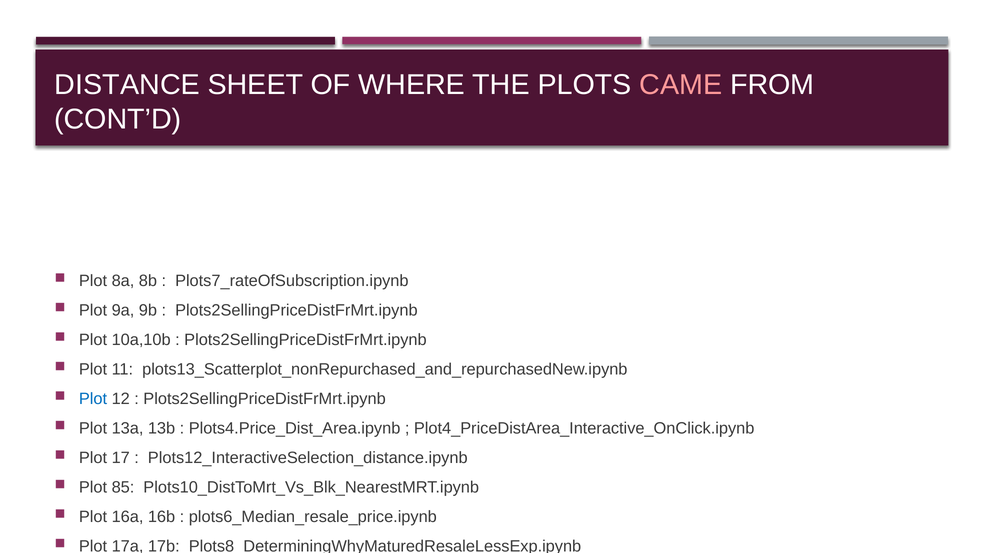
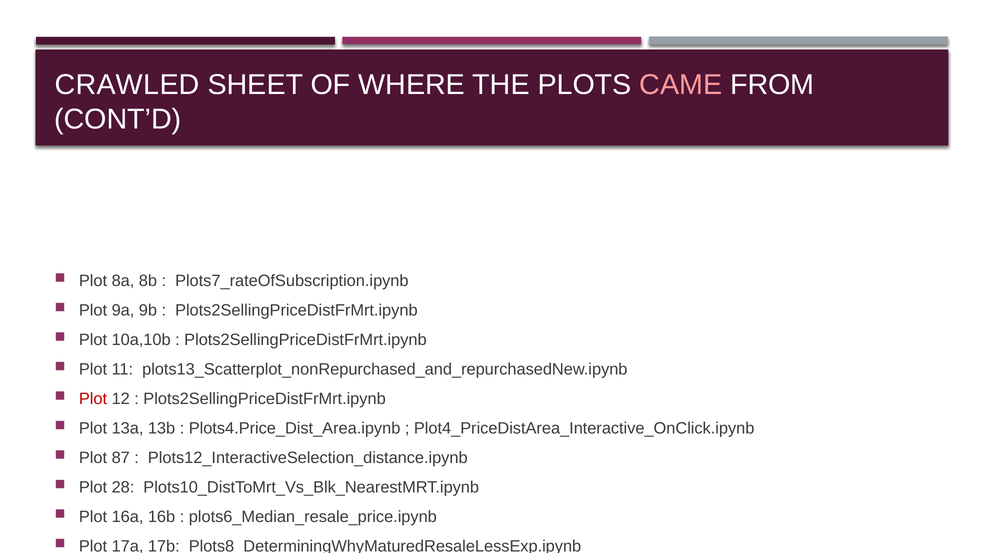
DISTANCE: DISTANCE -> CRAWLED
Plot at (93, 399) colour: blue -> red
17: 17 -> 87
85: 85 -> 28
